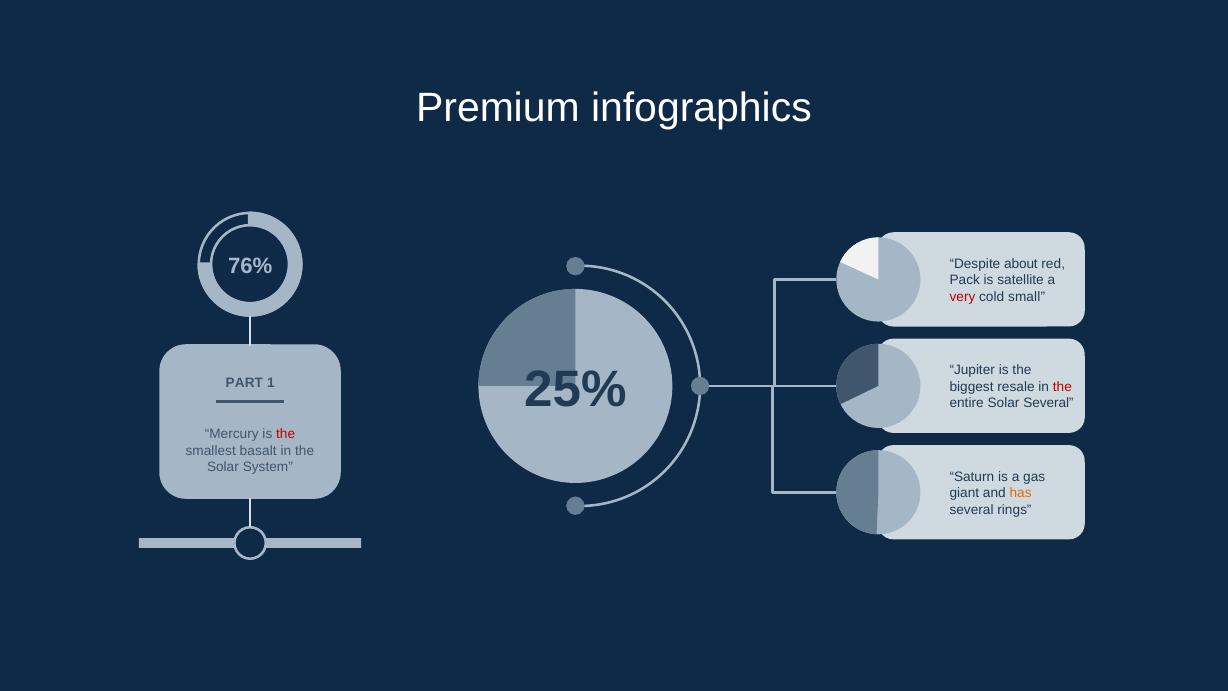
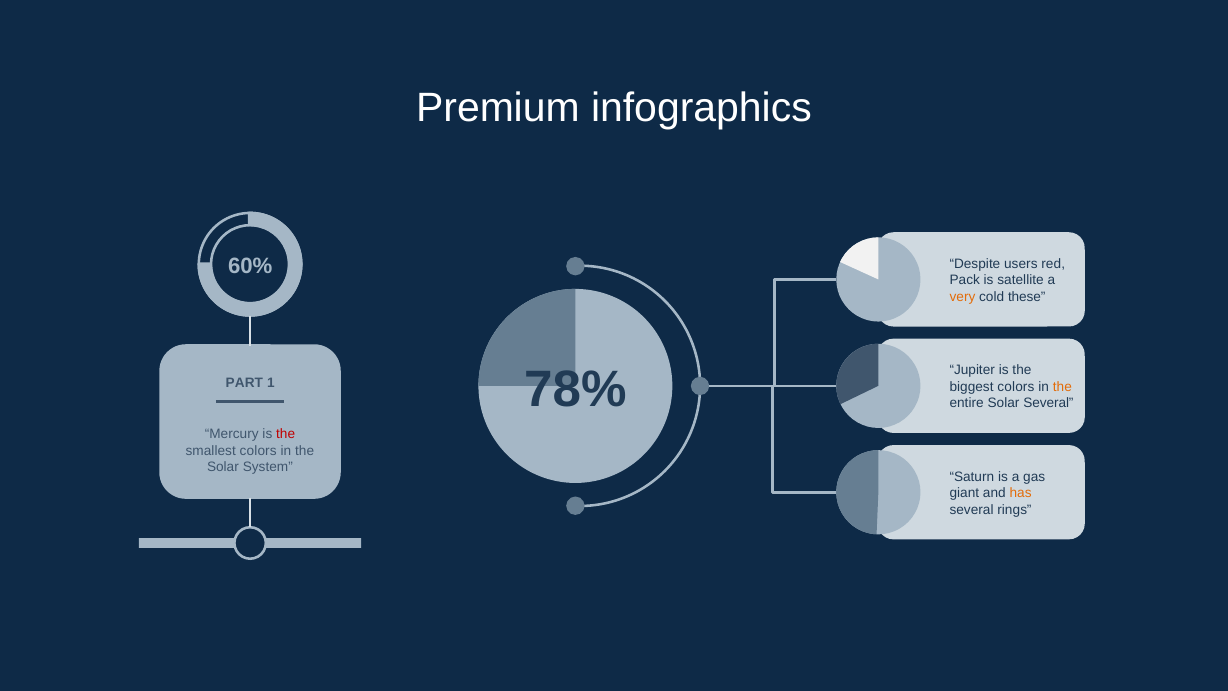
76%: 76% -> 60%
about: about -> users
very colour: red -> orange
small: small -> these
25%: 25% -> 78%
biggest resale: resale -> colors
the at (1062, 387) colour: red -> orange
smallest basalt: basalt -> colors
